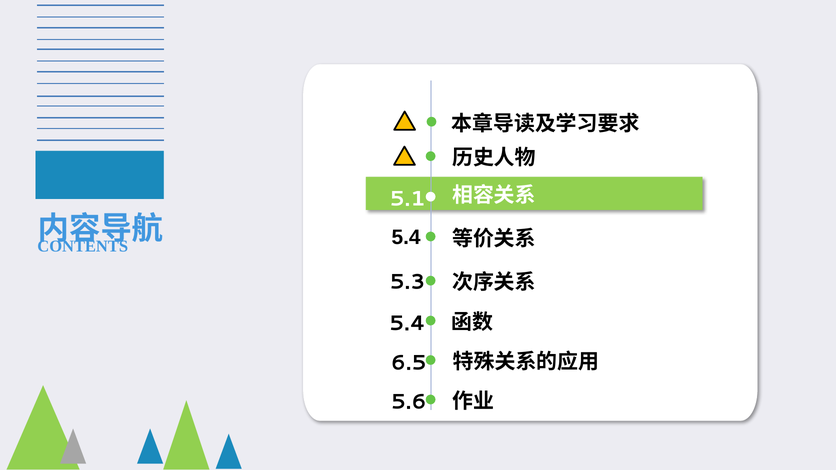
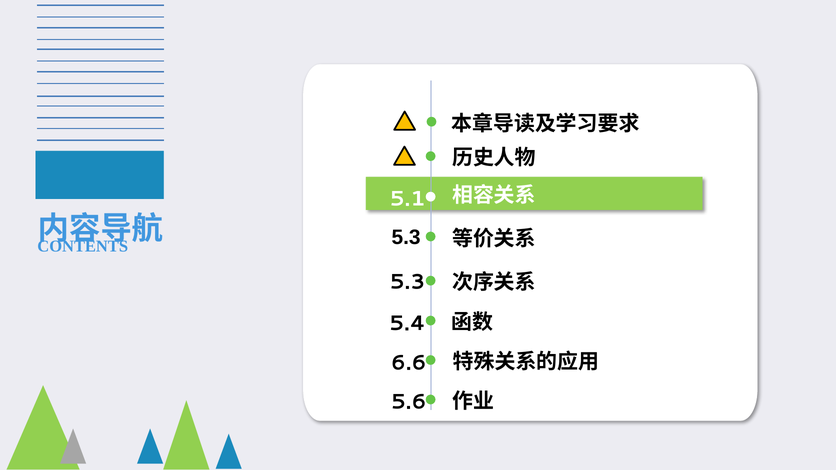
5.4 at (406, 237): 5.4 -> 5.3
6.5: 6.5 -> 6.6
